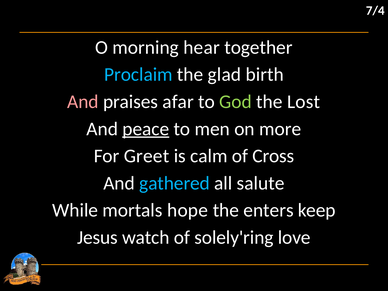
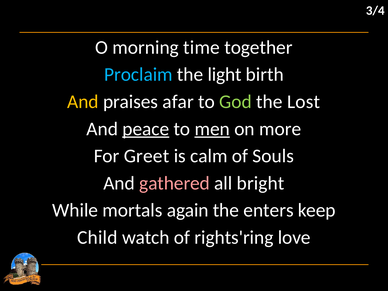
7/4: 7/4 -> 3/4
hear: hear -> time
glad: glad -> light
And at (83, 102) colour: pink -> yellow
men underline: none -> present
Cross: Cross -> Souls
gathered colour: light blue -> pink
salute: salute -> bright
hope: hope -> again
Jesus: Jesus -> Child
solely'ring: solely'ring -> rights'ring
